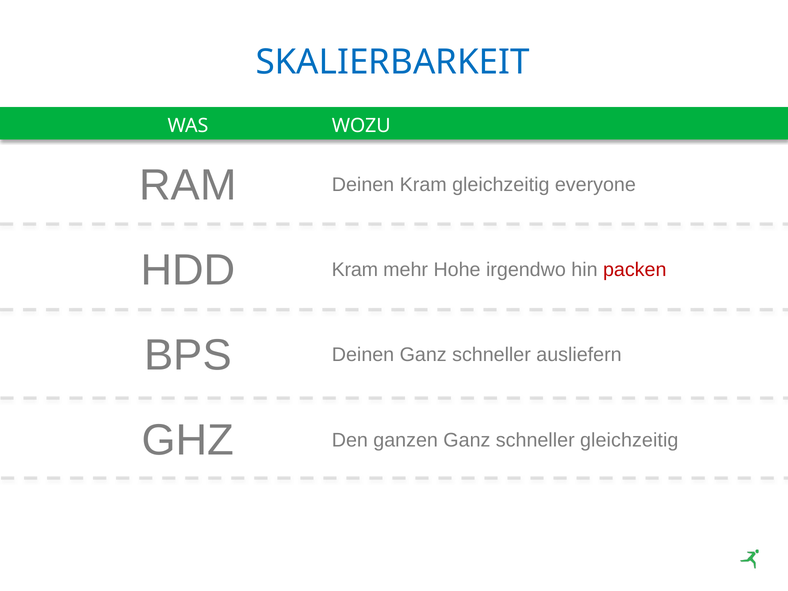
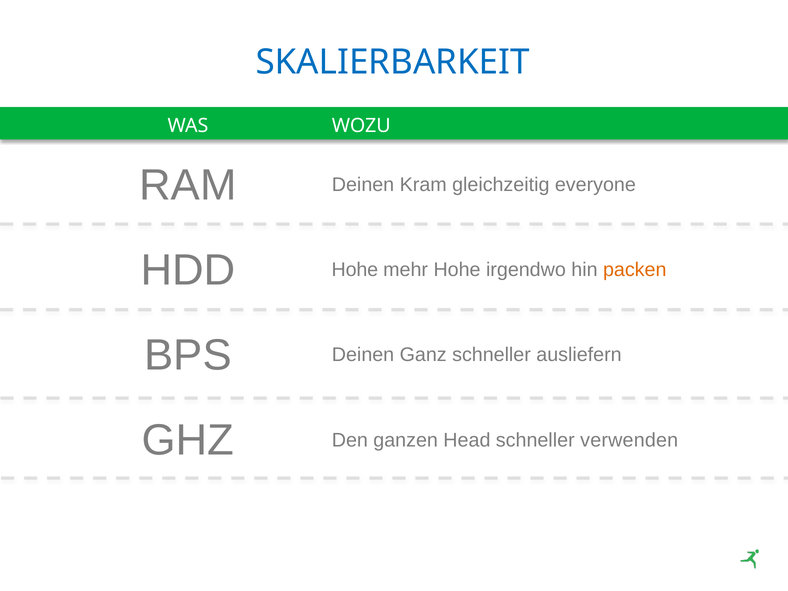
HDD Kram: Kram -> Hohe
packen colour: red -> orange
ganzen Ganz: Ganz -> Head
schneller gleichzeitig: gleichzeitig -> verwenden
